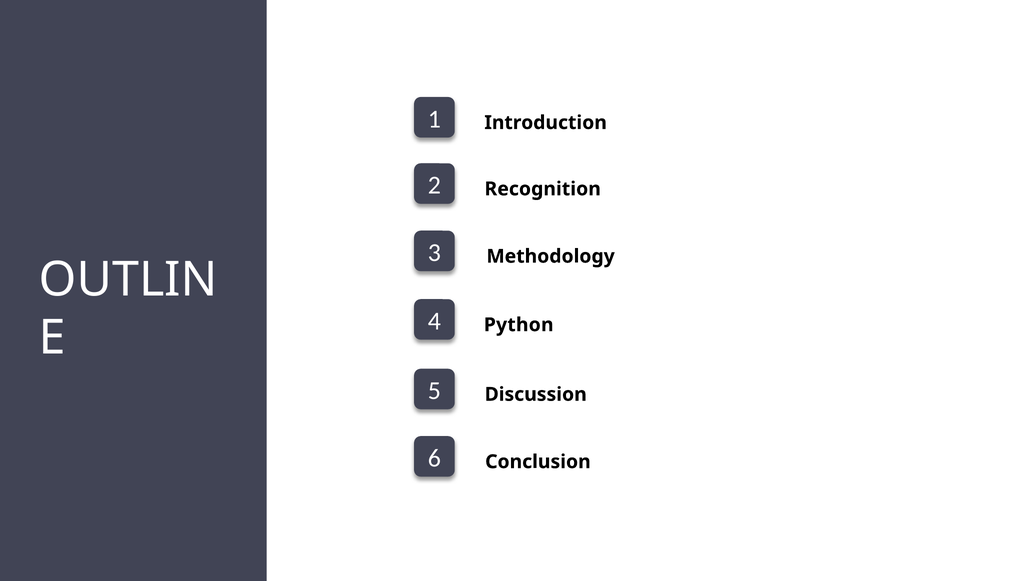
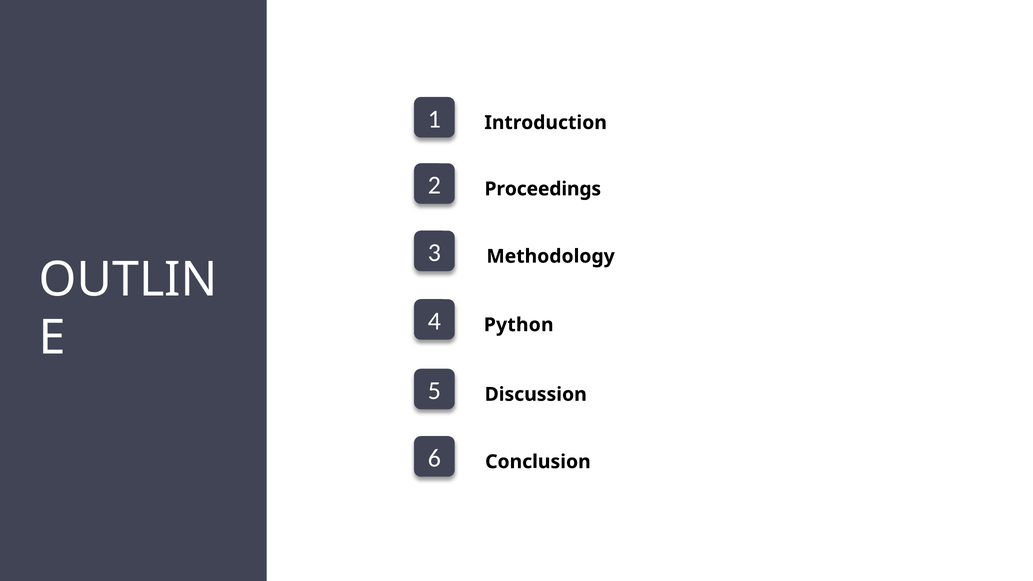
Recognition: Recognition -> Proceedings
